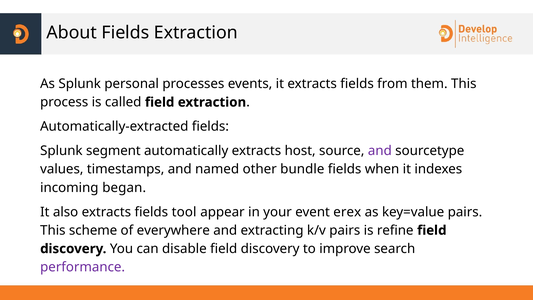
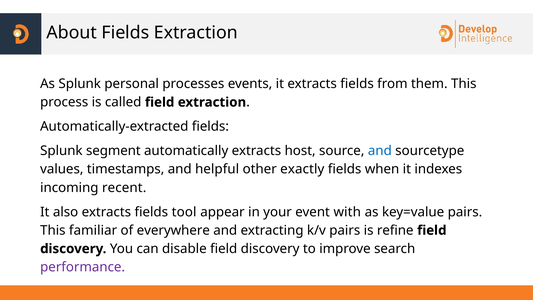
and at (380, 151) colour: purple -> blue
named: named -> helpful
bundle: bundle -> exactly
began: began -> recent
erex: erex -> with
scheme: scheme -> familiar
